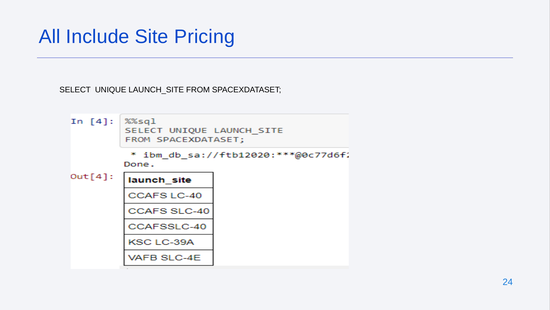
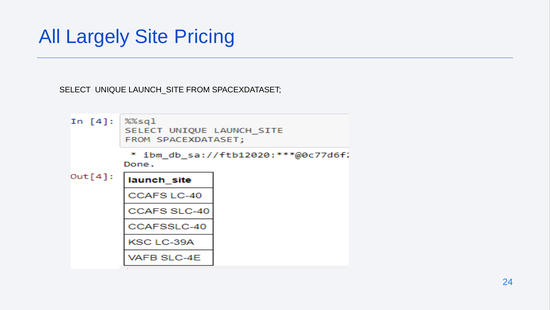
Include: Include -> Largely
